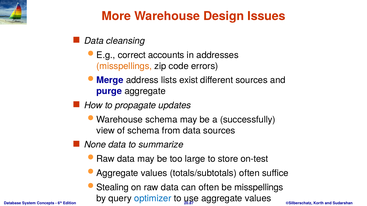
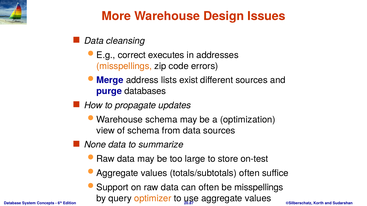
accounts: accounts -> executes
purge aggregate: aggregate -> databases
successfully: successfully -> optimization
Stealing: Stealing -> Support
optimizer colour: blue -> orange
